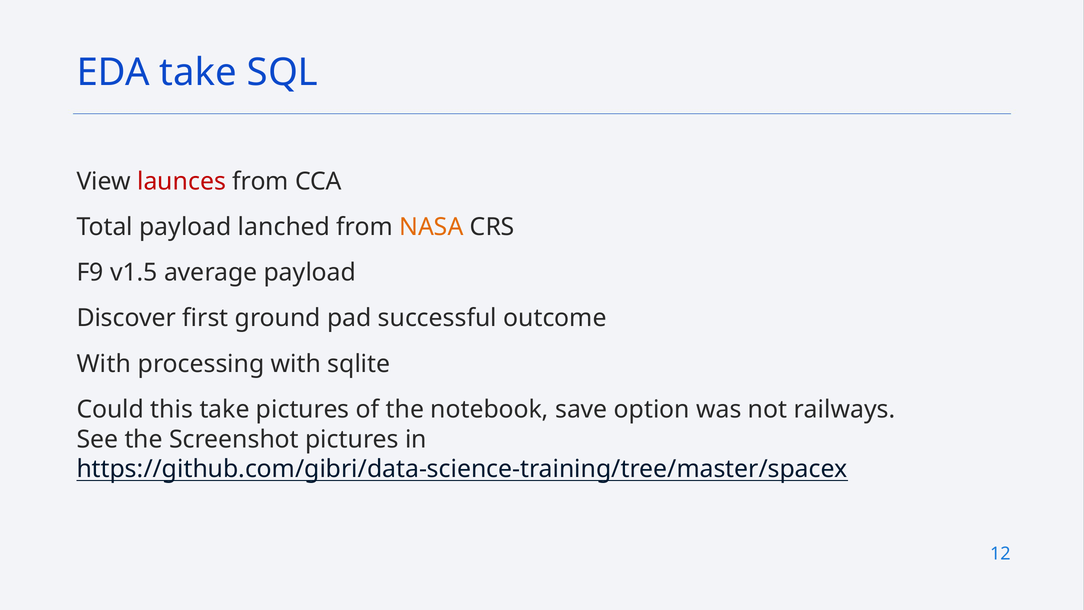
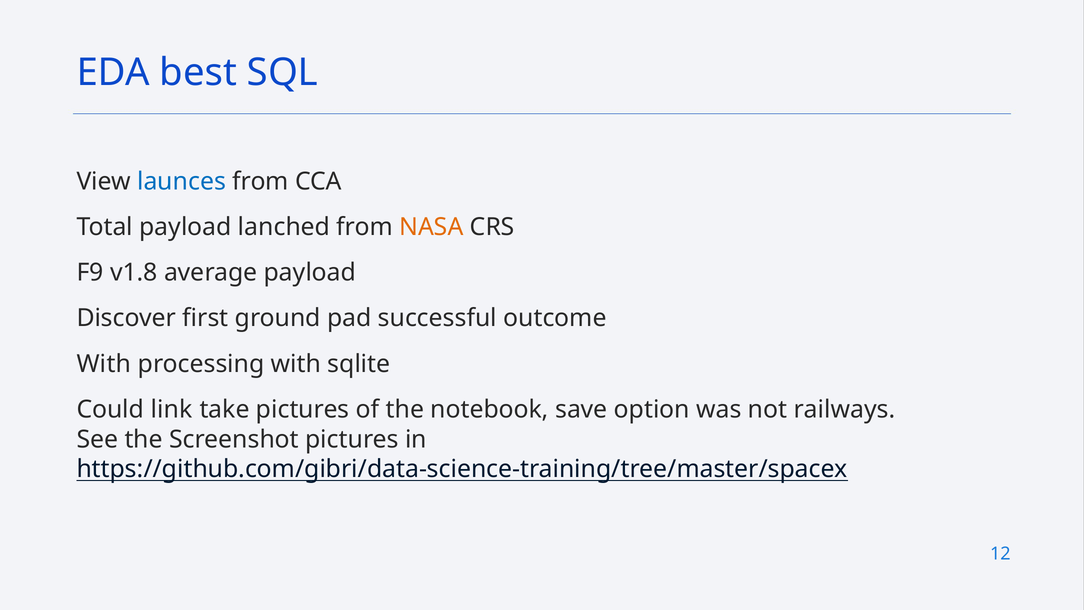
EDA take: take -> best
launces colour: red -> blue
v1.5: v1.5 -> v1.8
this: this -> link
